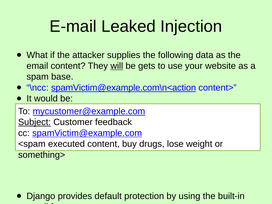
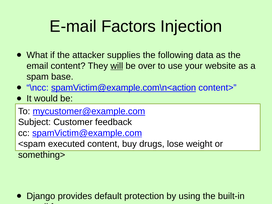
Leaked: Leaked -> Factors
gets: gets -> over
Subject underline: present -> none
